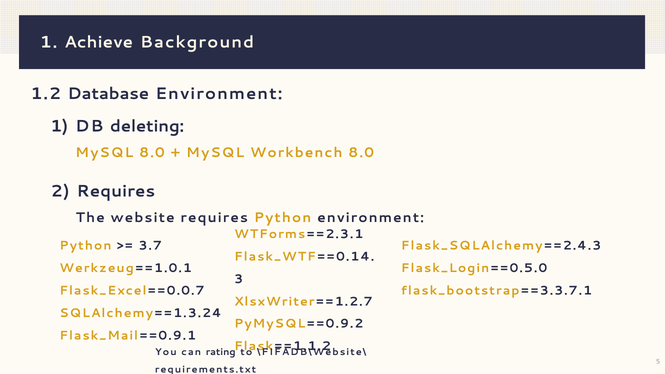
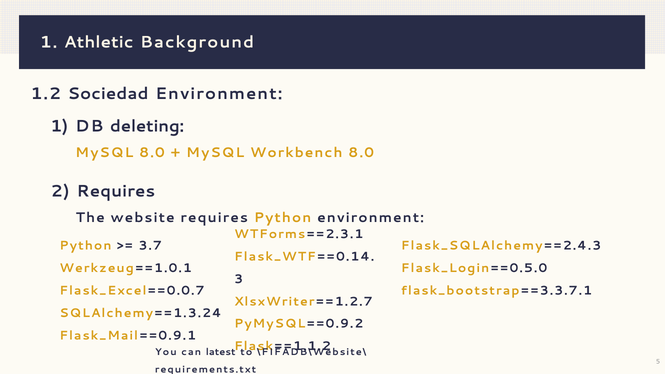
Achieve: Achieve -> Athletic
Database: Database -> Sociedad
rating: rating -> latest
